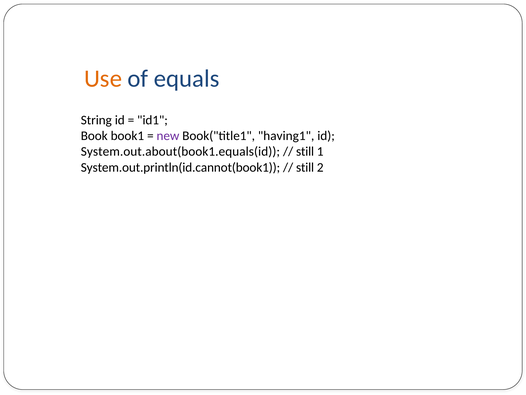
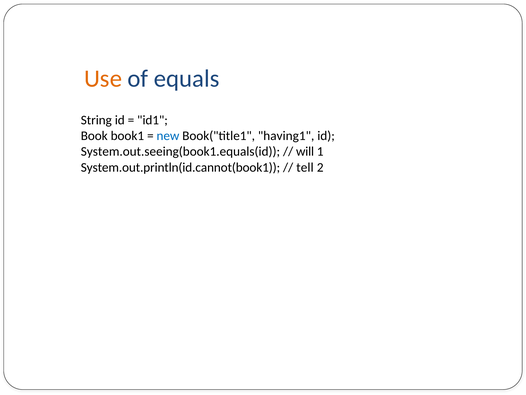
new colour: purple -> blue
System.out.about(book1.equals(id: System.out.about(book1.equals(id -> System.out.seeing(book1.equals(id
still at (305, 151): still -> will
still at (305, 167): still -> tell
